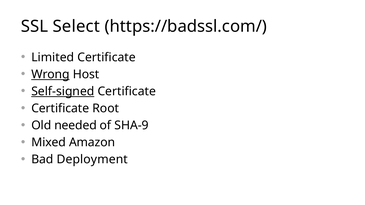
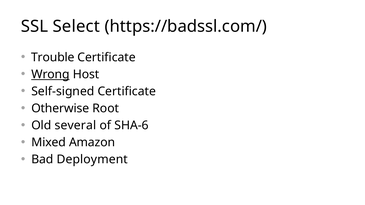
Limited: Limited -> Trouble
Self-signed underline: present -> none
Certificate at (60, 109): Certificate -> Otherwise
needed: needed -> several
SHA-9: SHA-9 -> SHA-6
